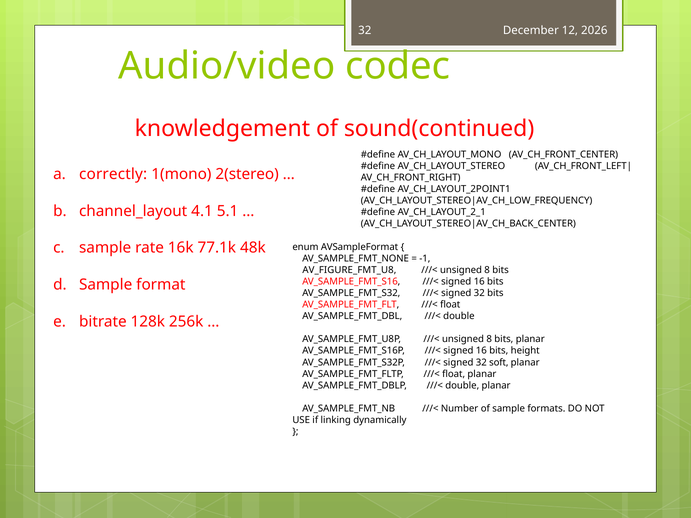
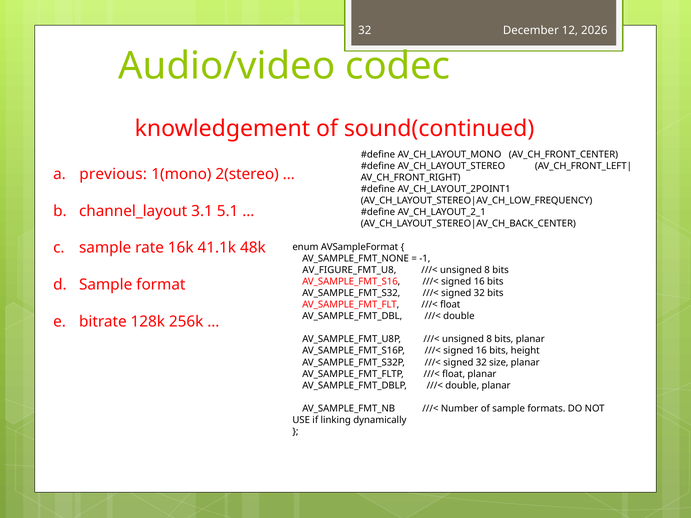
correctly: correctly -> previous
4.1: 4.1 -> 3.1
77.1k: 77.1k -> 41.1k
soft: soft -> size
